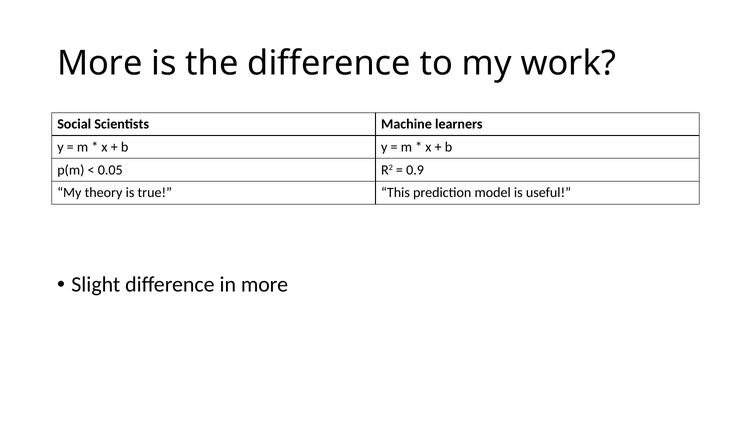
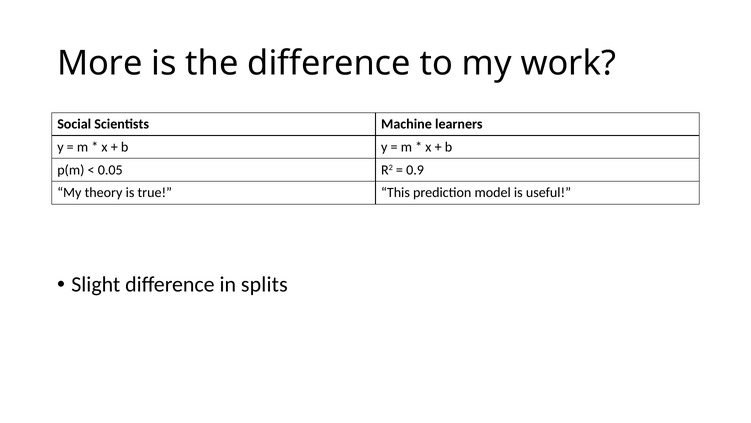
in more: more -> splits
